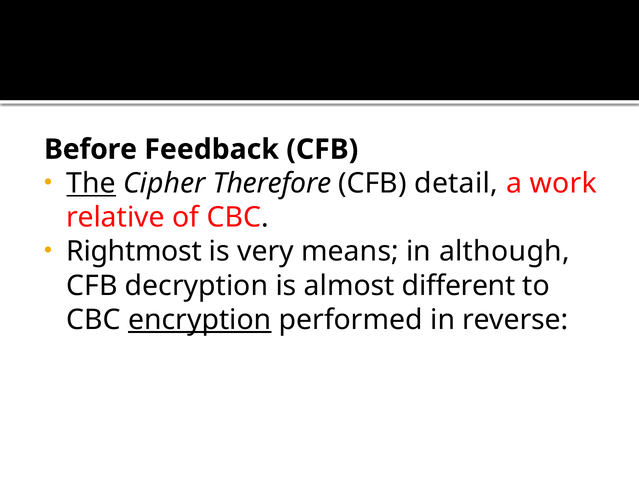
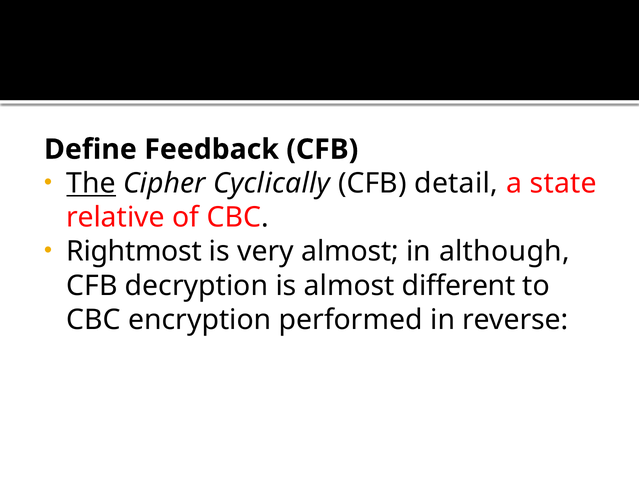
Before: Before -> Define
Therefore: Therefore -> Cyclically
work: work -> state
very means: means -> almost
encryption underline: present -> none
